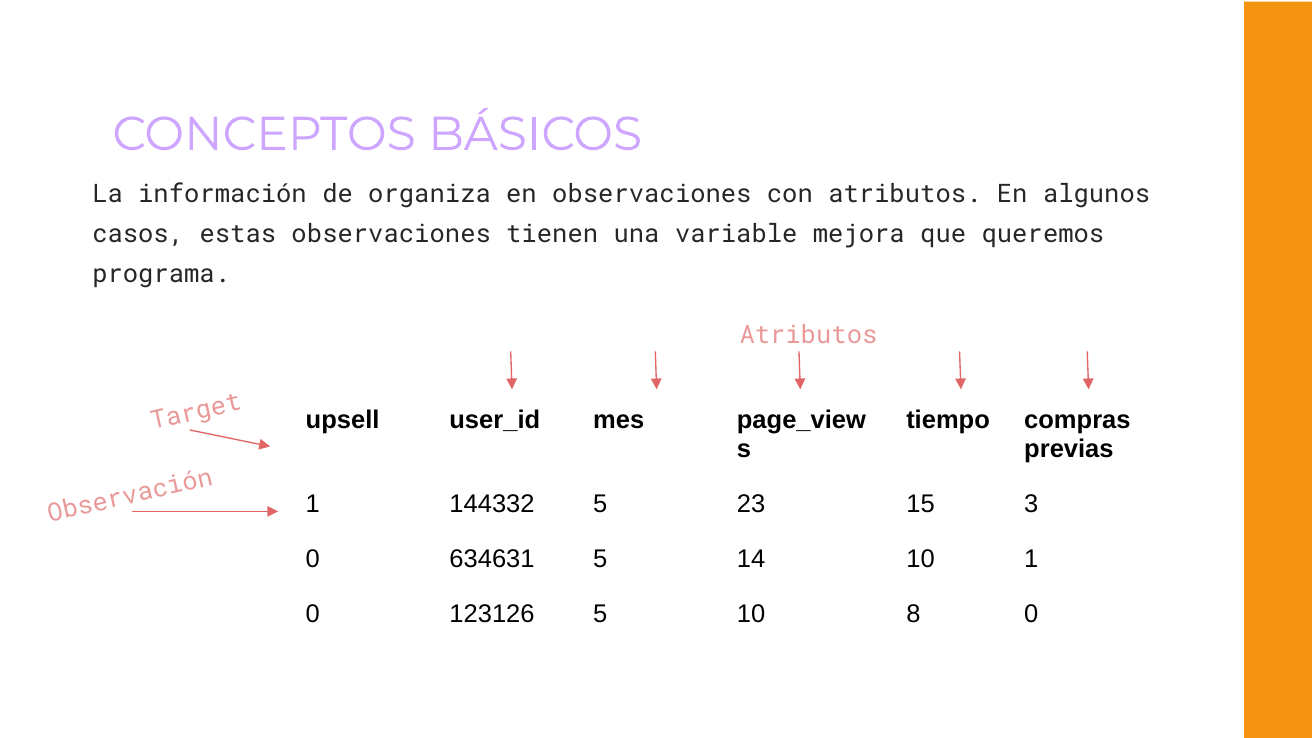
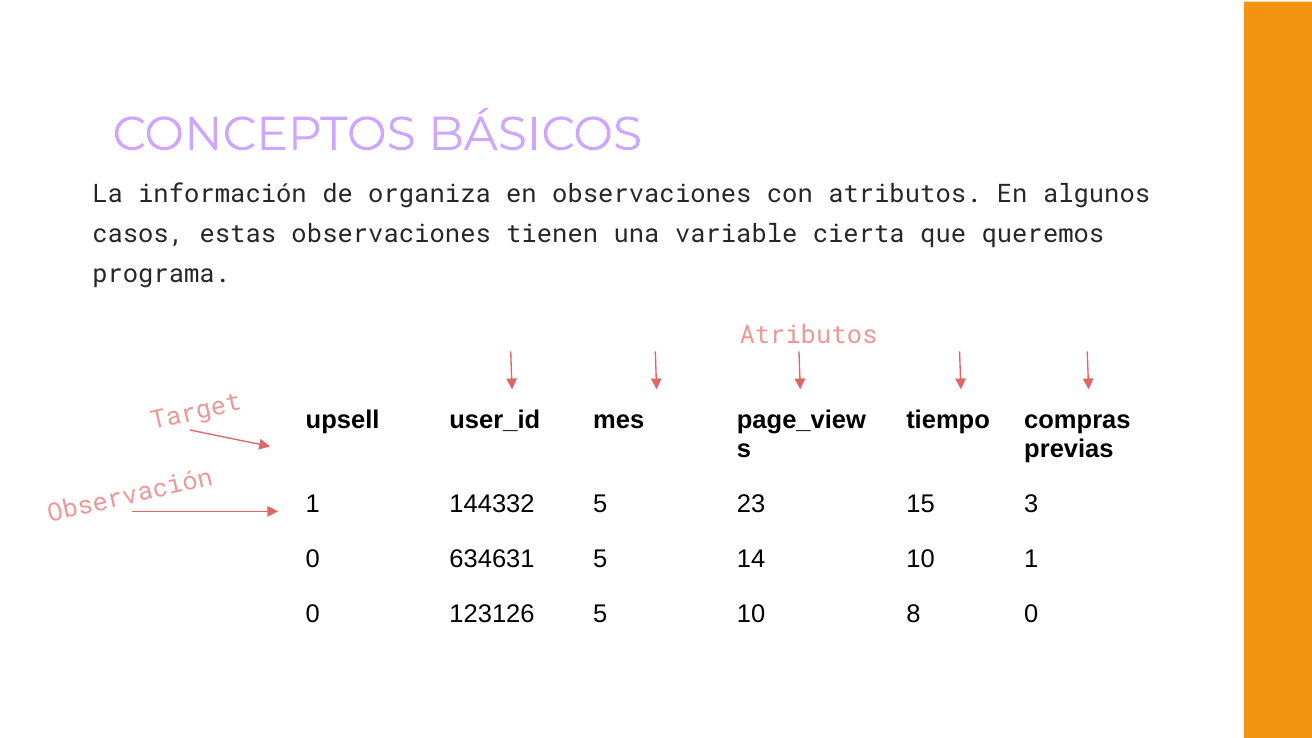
mejora: mejora -> cierta
